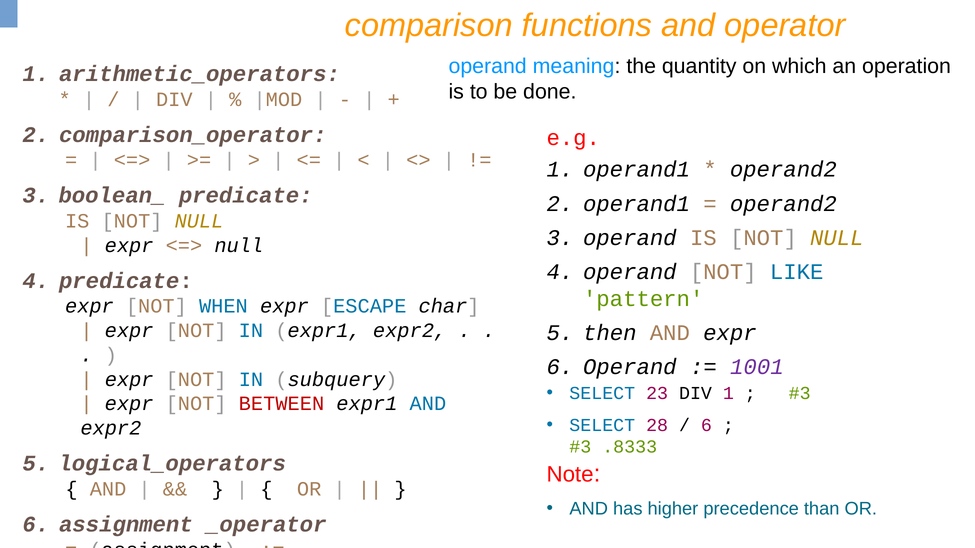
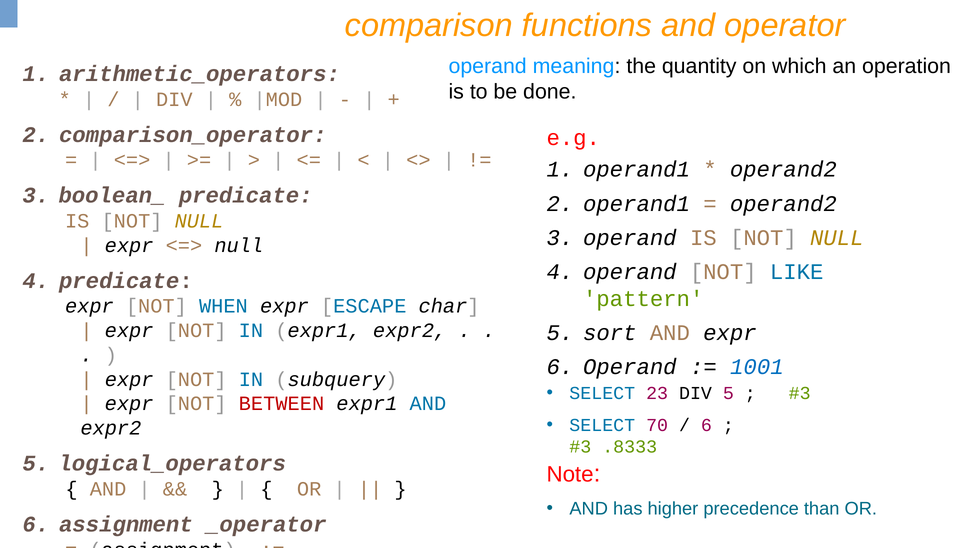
then: then -> sort
1001 colour: purple -> blue
DIV 1: 1 -> 5
28: 28 -> 70
